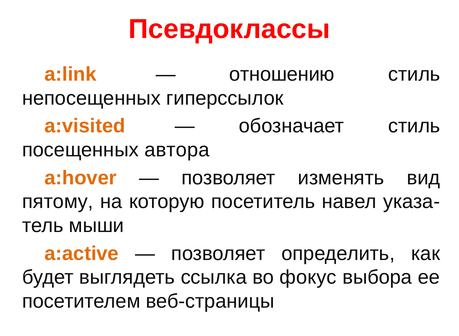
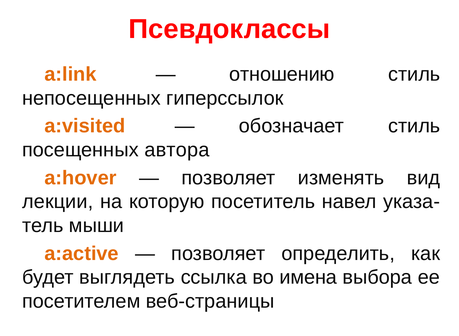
пятому: пятому -> лекции
фокус: фокус -> имена
